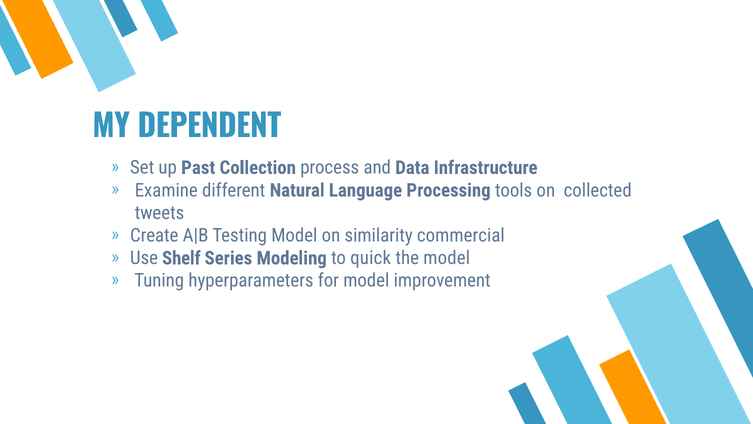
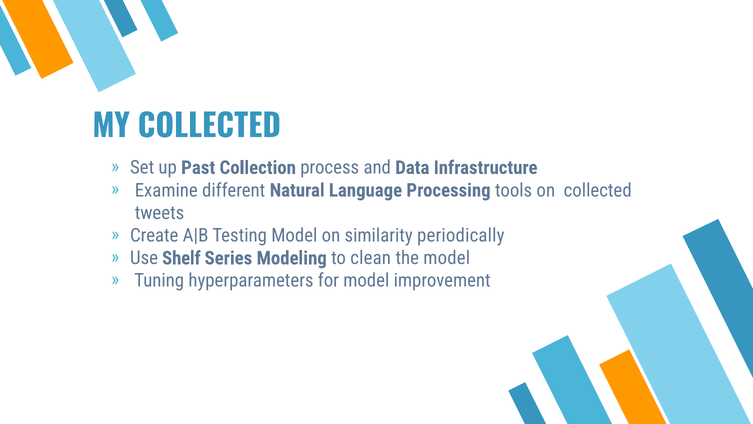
MY DEPENDENT: DEPENDENT -> COLLECTED
commercial: commercial -> periodically
quick: quick -> clean
